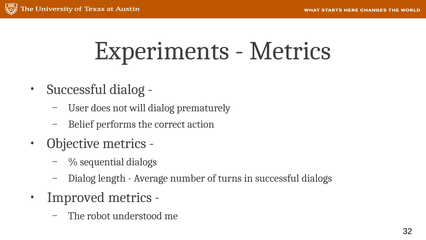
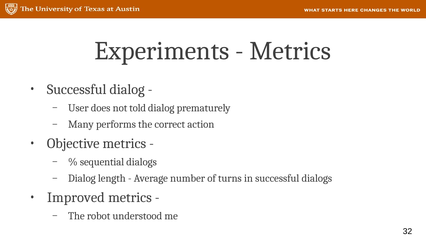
will: will -> told
Belief: Belief -> Many
